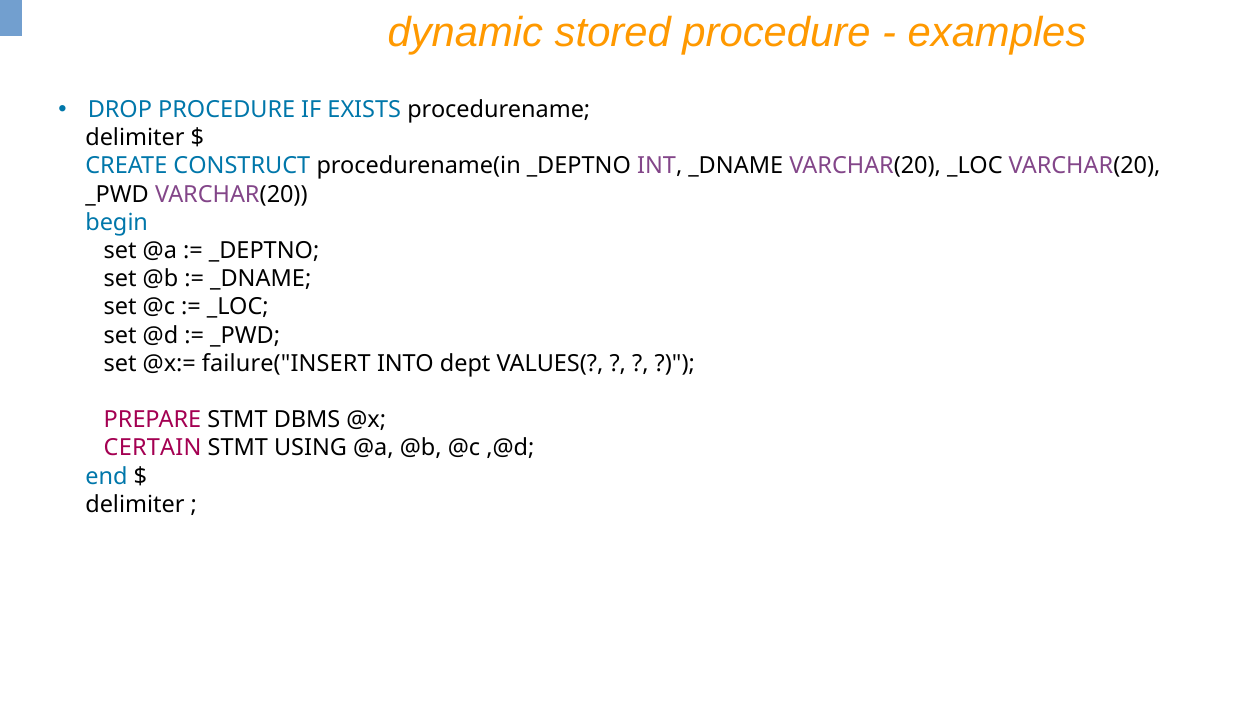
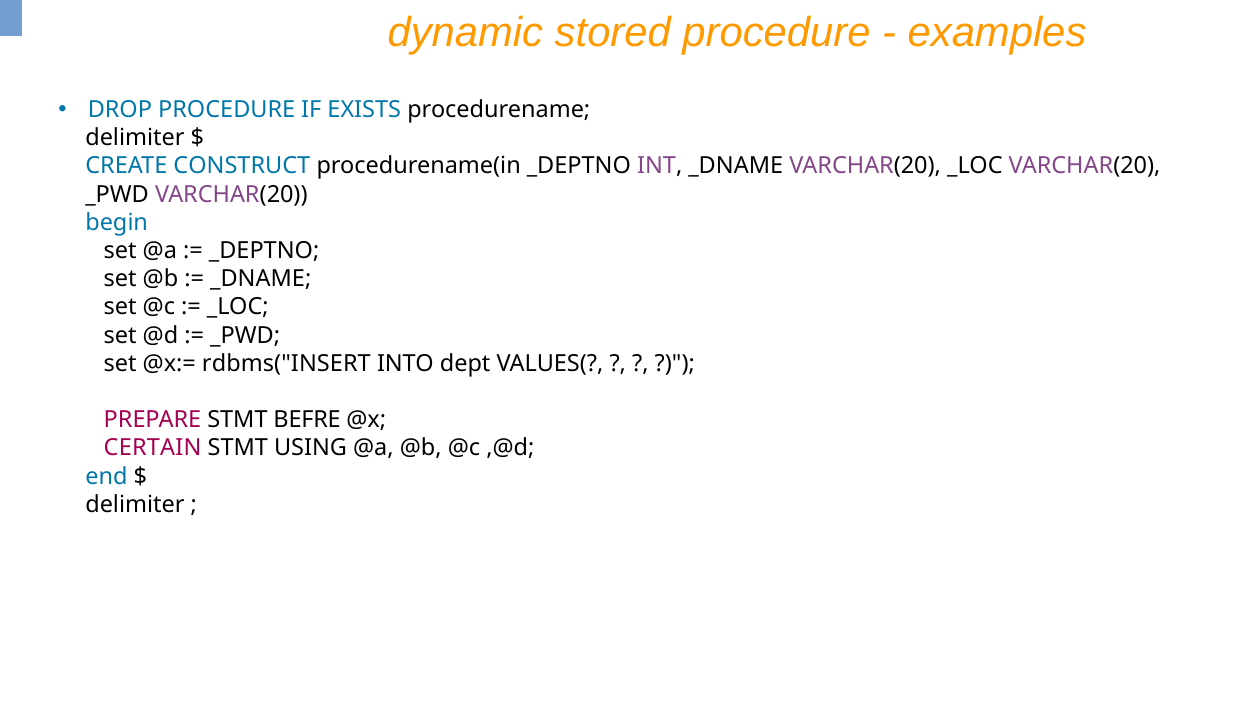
failure("INSERT: failure("INSERT -> rdbms("INSERT
DBMS: DBMS -> BEFRE
